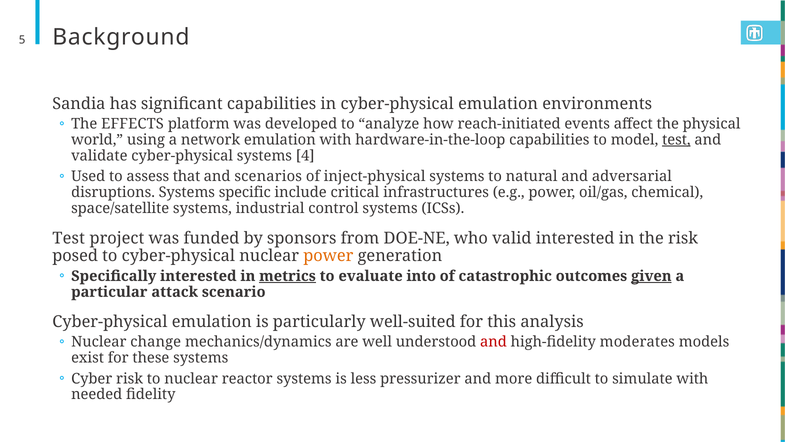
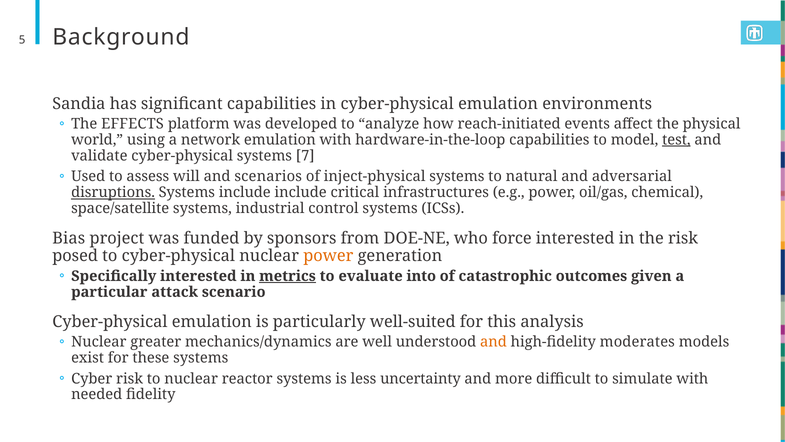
4: 4 -> 7
that: that -> will
disruptions underline: none -> present
Systems specific: specific -> include
Test at (69, 238): Test -> Bias
valid: valid -> force
given underline: present -> none
change: change -> greater
and at (493, 342) colour: red -> orange
pressurizer: pressurizer -> uncertainty
